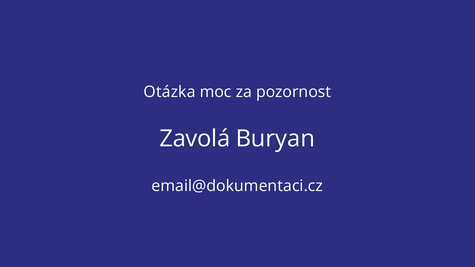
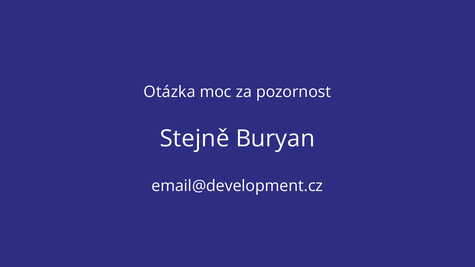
Zavolá: Zavolá -> Stejně
email@dokumentaci.cz: email@dokumentaci.cz -> email@development.cz
